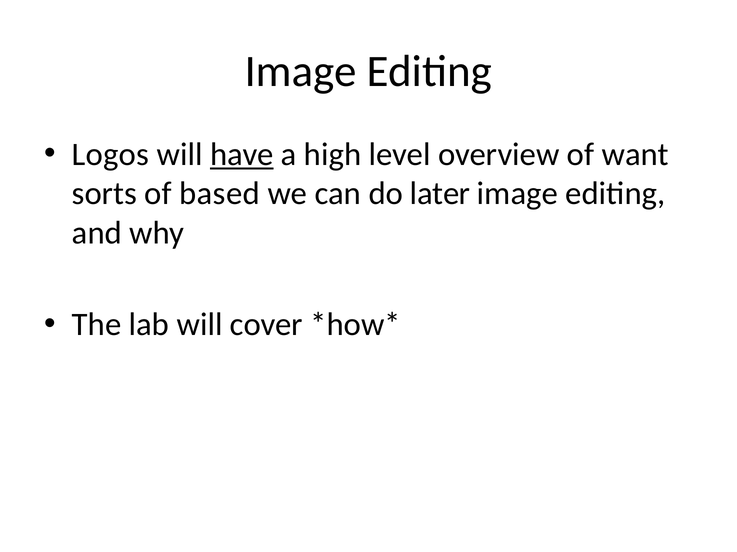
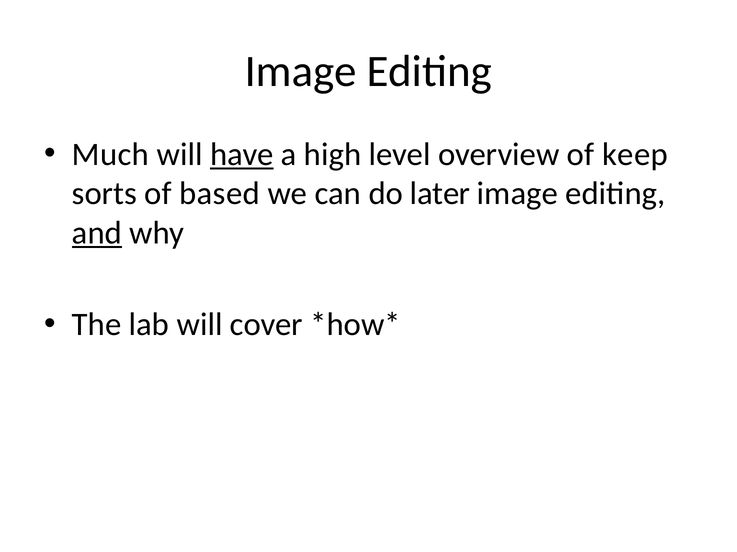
Logos: Logos -> Much
want: want -> keep
and underline: none -> present
